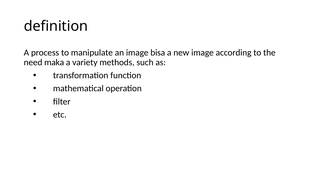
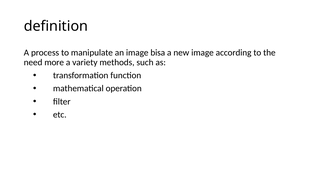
maka: maka -> more
